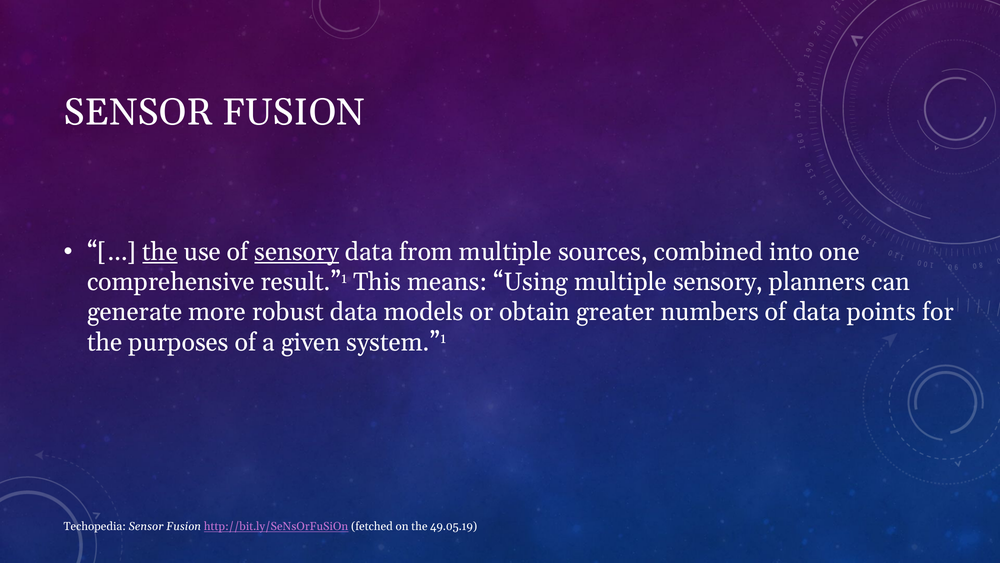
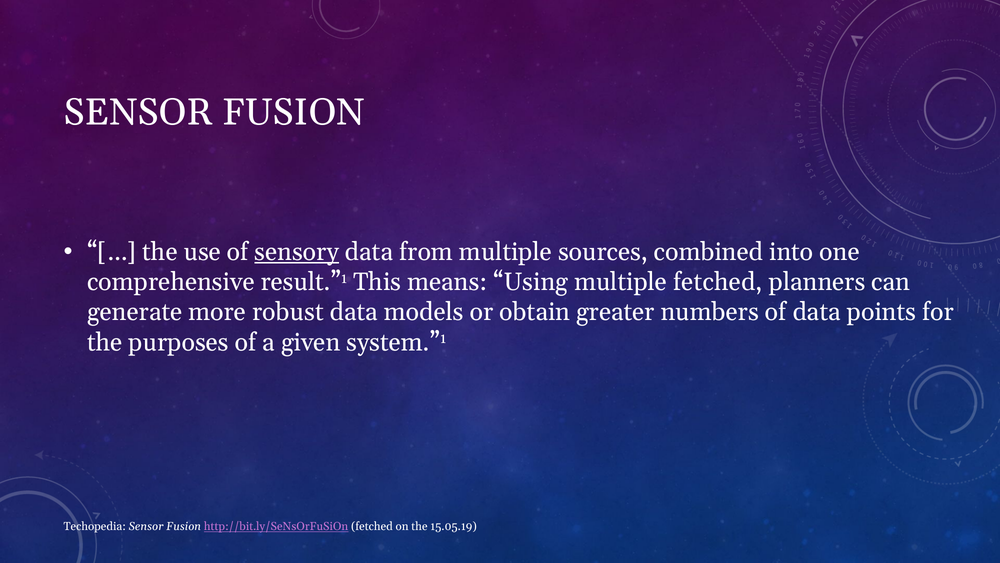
the at (160, 252) underline: present -> none
multiple sensory: sensory -> fetched
49.05.19: 49.05.19 -> 15.05.19
